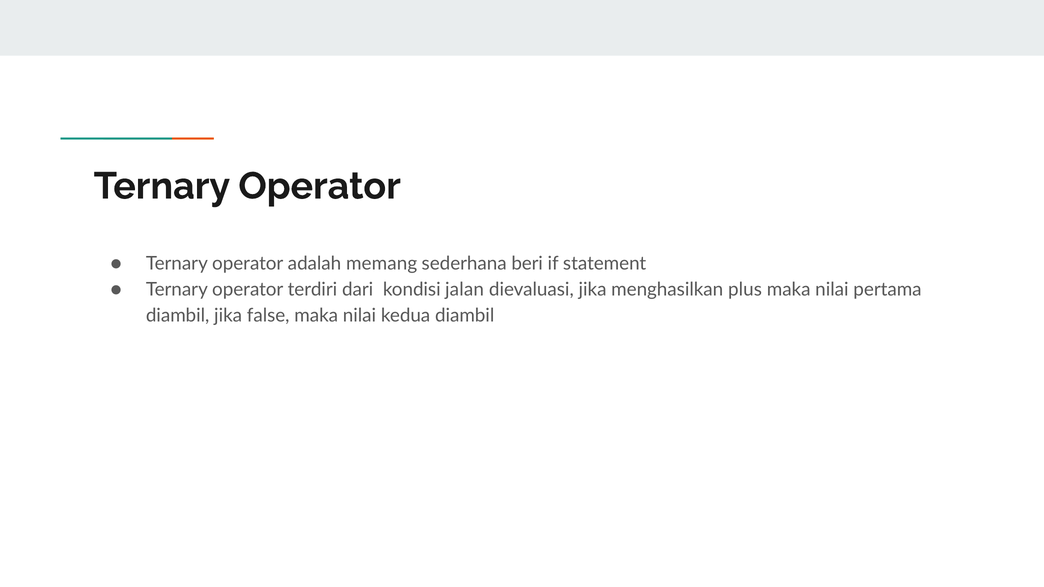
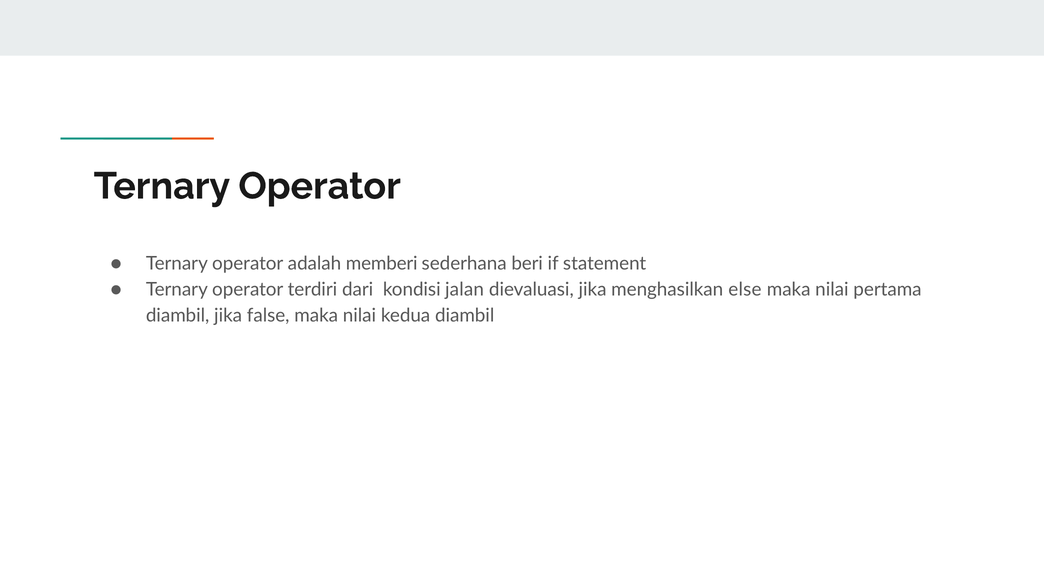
memang: memang -> memberi
plus: plus -> else
